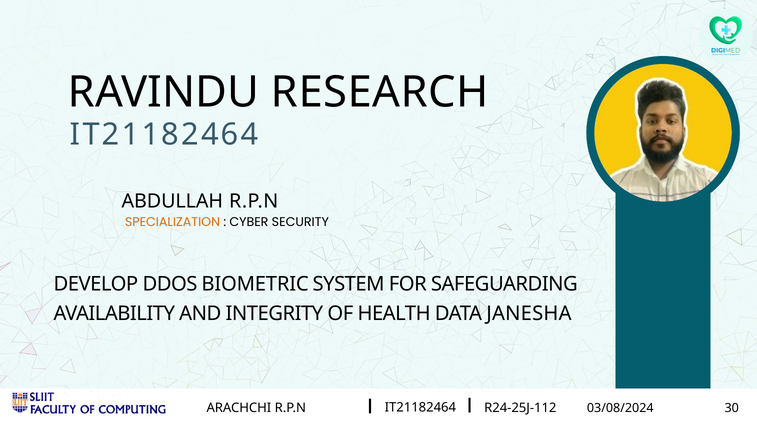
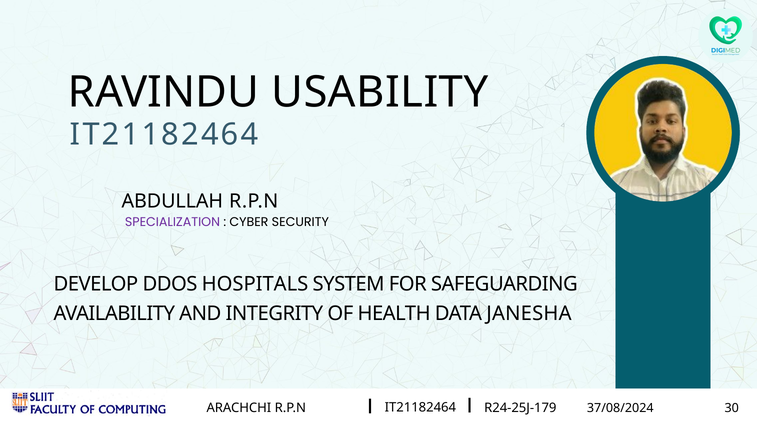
RESEARCH: RESEARCH -> USABILITY
SPECIALIZATION colour: orange -> purple
BIOMETRIC: BIOMETRIC -> HOSPITALS
R24-25J-112: R24-25J-112 -> R24-25J-179
03/08/2024: 03/08/2024 -> 37/08/2024
